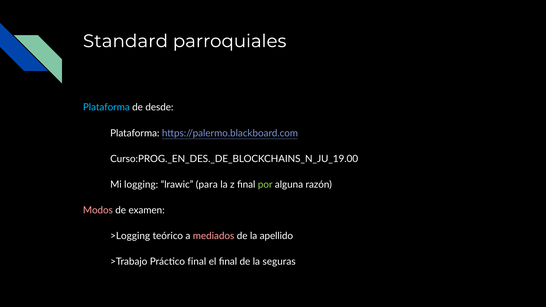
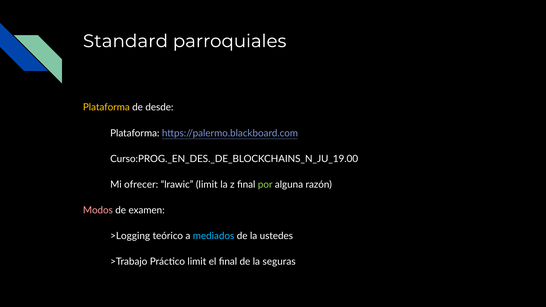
Plataforma at (106, 107) colour: light blue -> yellow
logging: logging -> ofrecer
lrawic para: para -> limit
mediados colour: pink -> light blue
apellido: apellido -> ustedes
Práctico final: final -> limit
